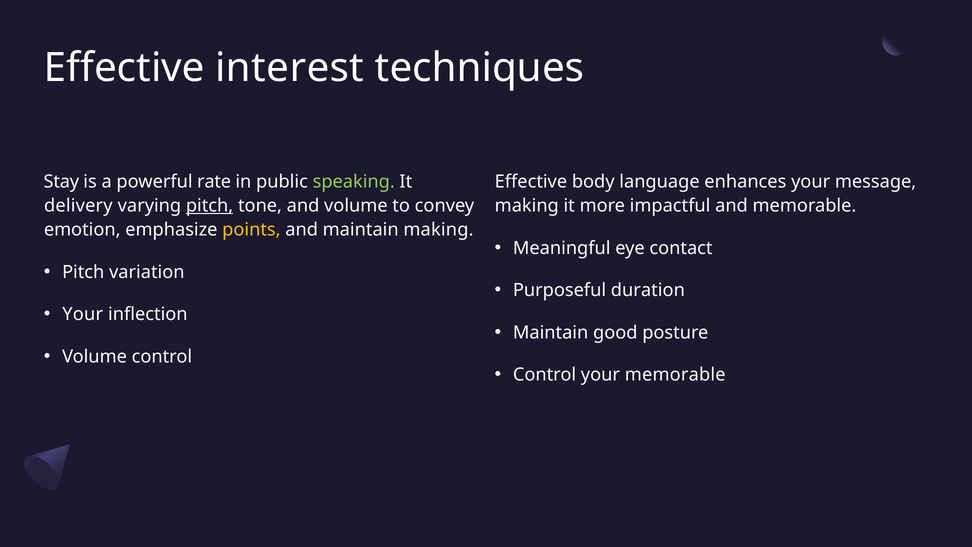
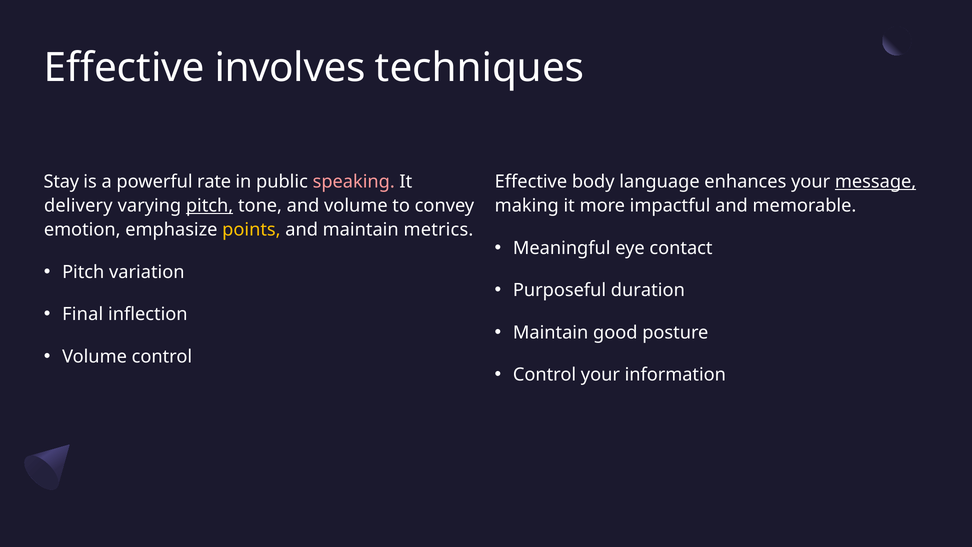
interest: interest -> involves
speaking colour: light green -> pink
message underline: none -> present
maintain making: making -> metrics
Your at (83, 314): Your -> Final
your memorable: memorable -> information
